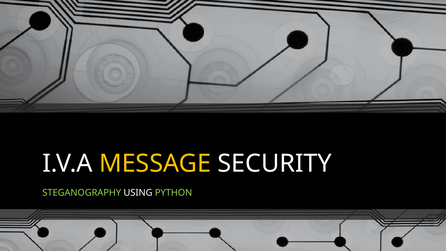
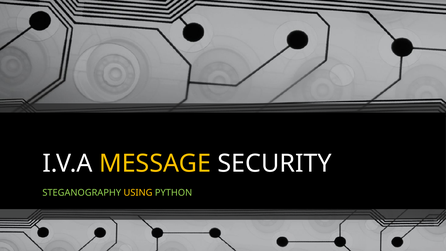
USING colour: white -> yellow
